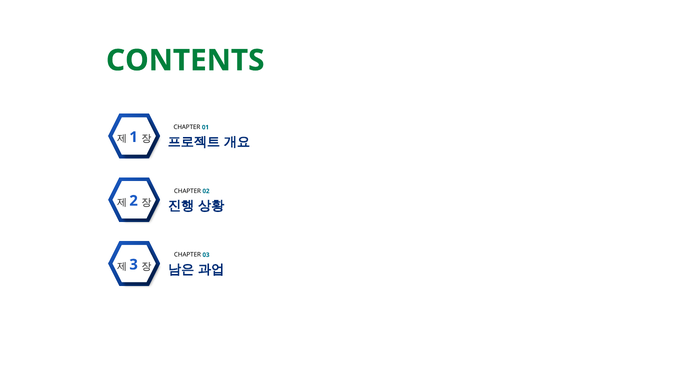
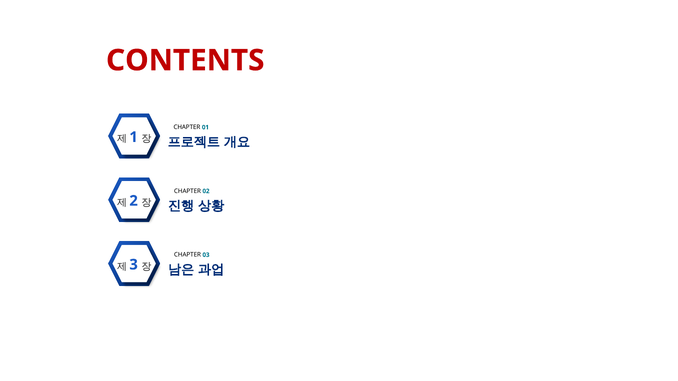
CONTENTS colour: green -> red
